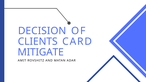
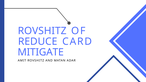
DECISION at (42, 31): DECISION -> ROVSHITZ
CLIENTS: CLIENTS -> REDUCE
